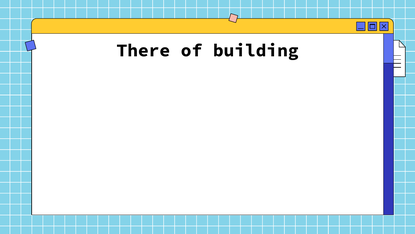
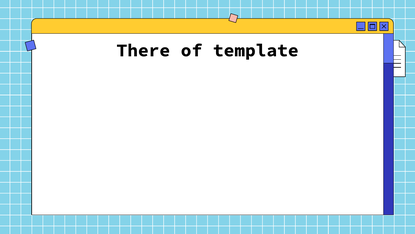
building: building -> template
